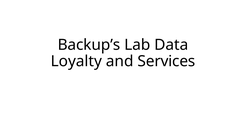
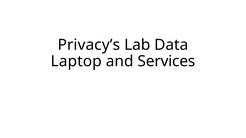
Backup’s: Backup’s -> Privacy’s
Loyalty: Loyalty -> Laptop
